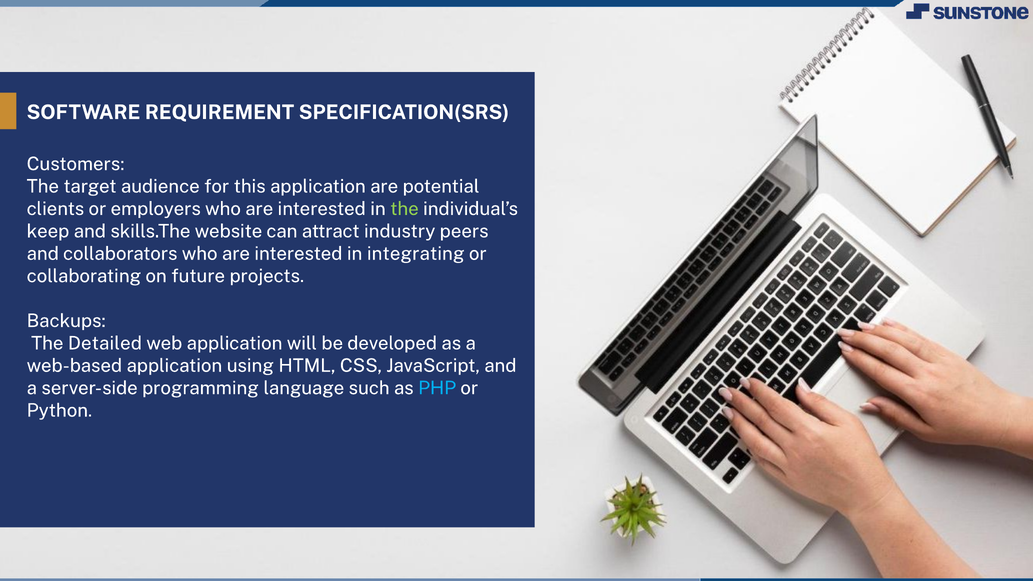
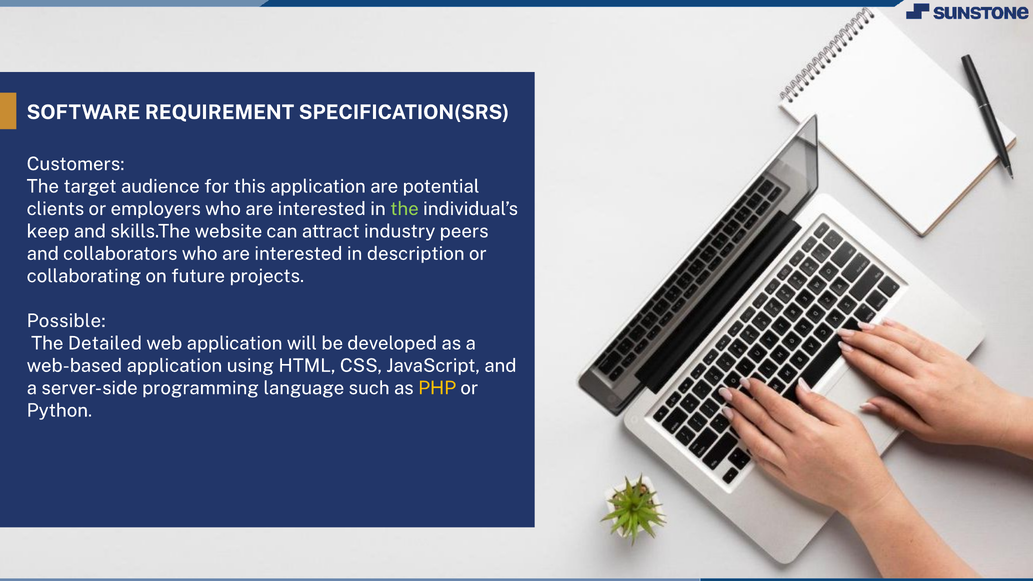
integrating: integrating -> description
Backups: Backups -> Possible
PHP colour: light blue -> yellow
